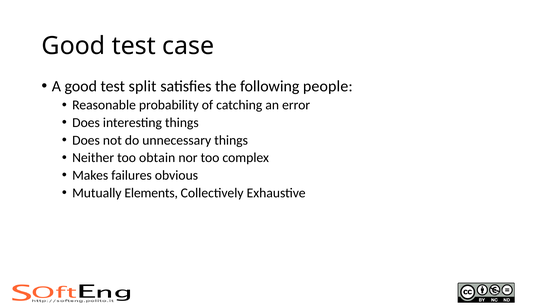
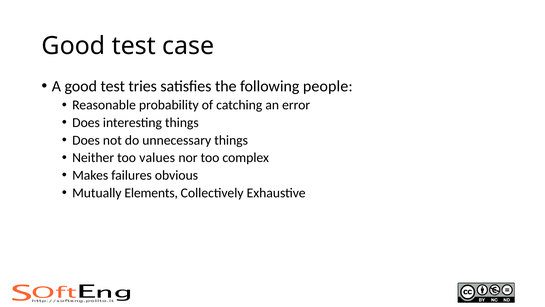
split: split -> tries
obtain: obtain -> values
